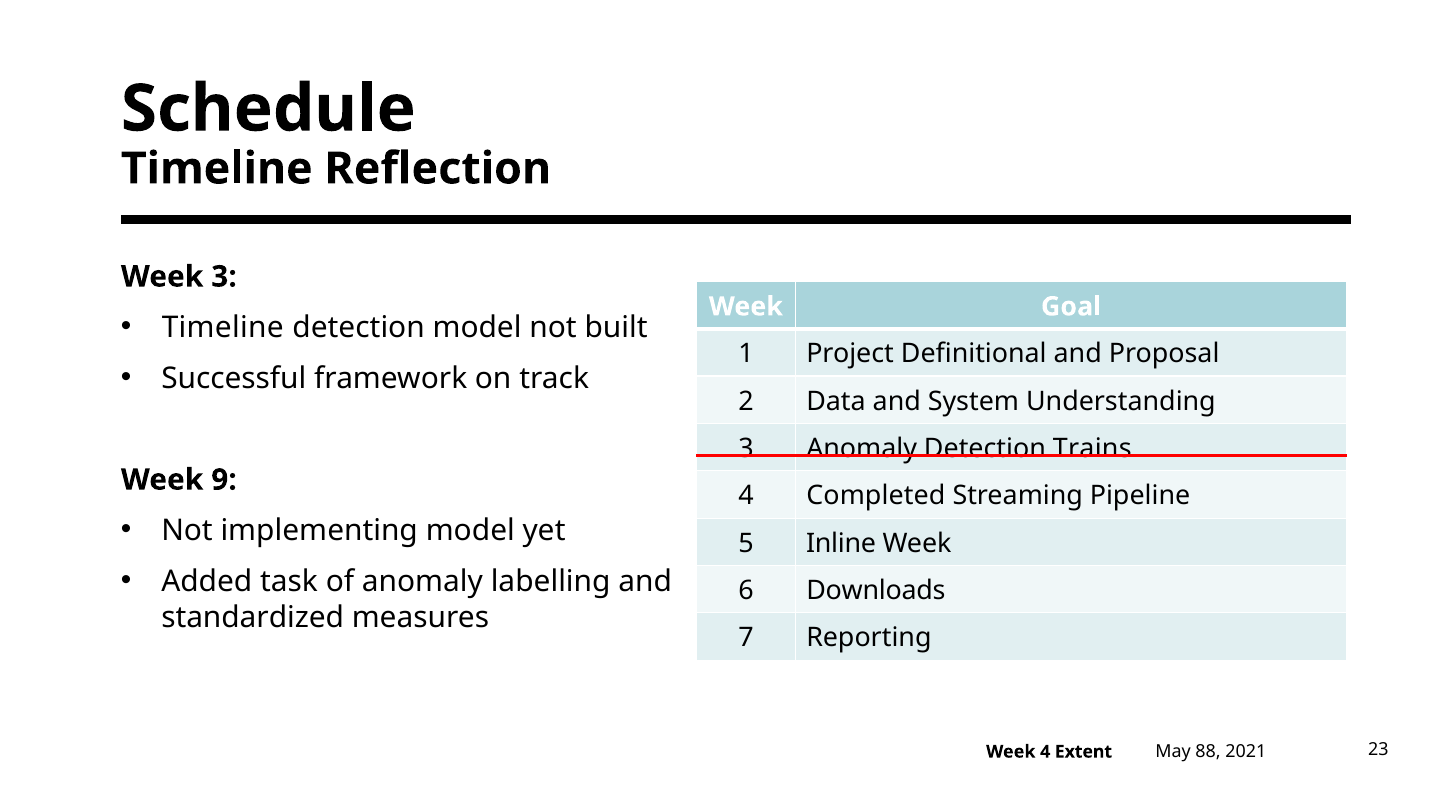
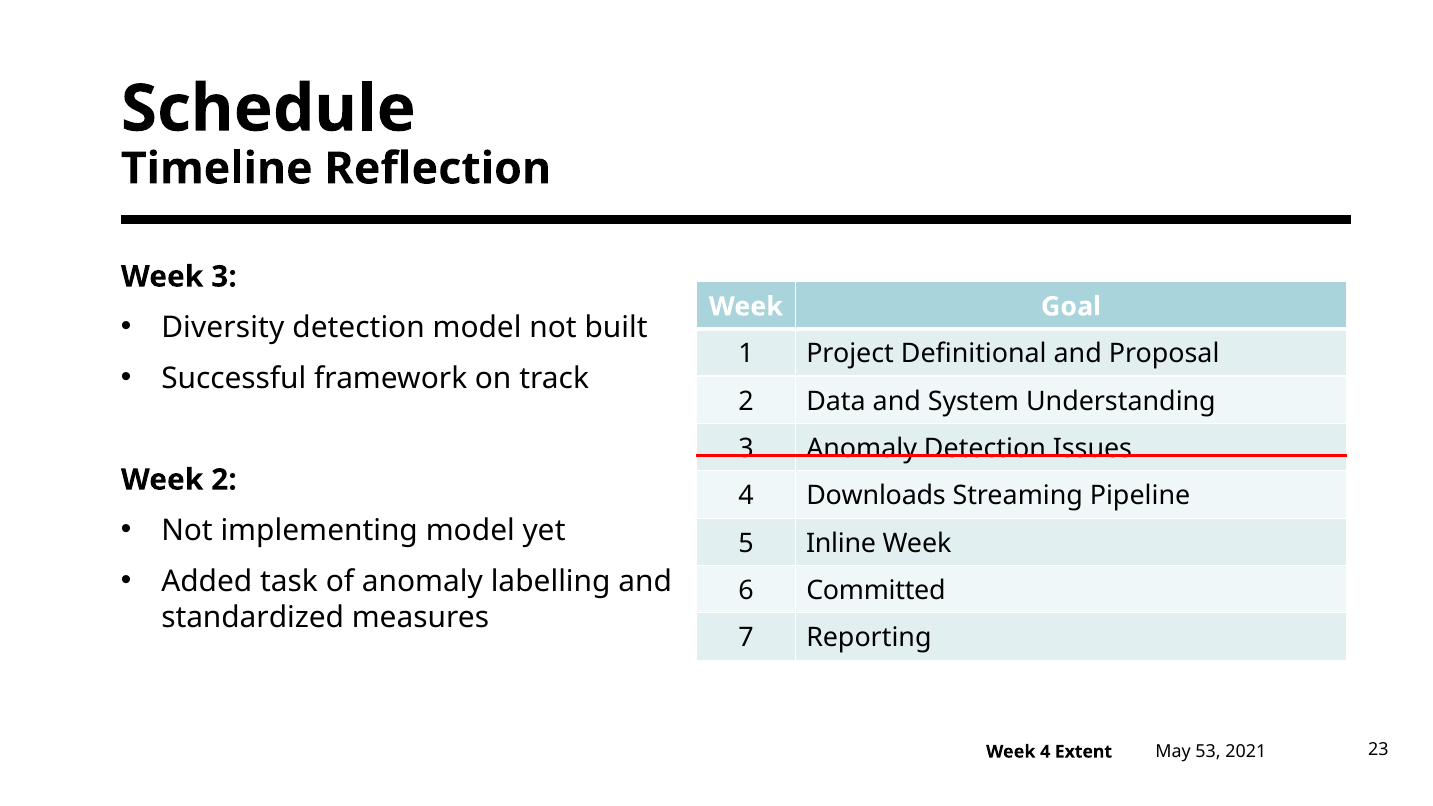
Timeline at (223, 327): Timeline -> Diversity
Trains: Trains -> Issues
Week 9: 9 -> 2
Completed: Completed -> Downloads
Downloads: Downloads -> Committed
88: 88 -> 53
